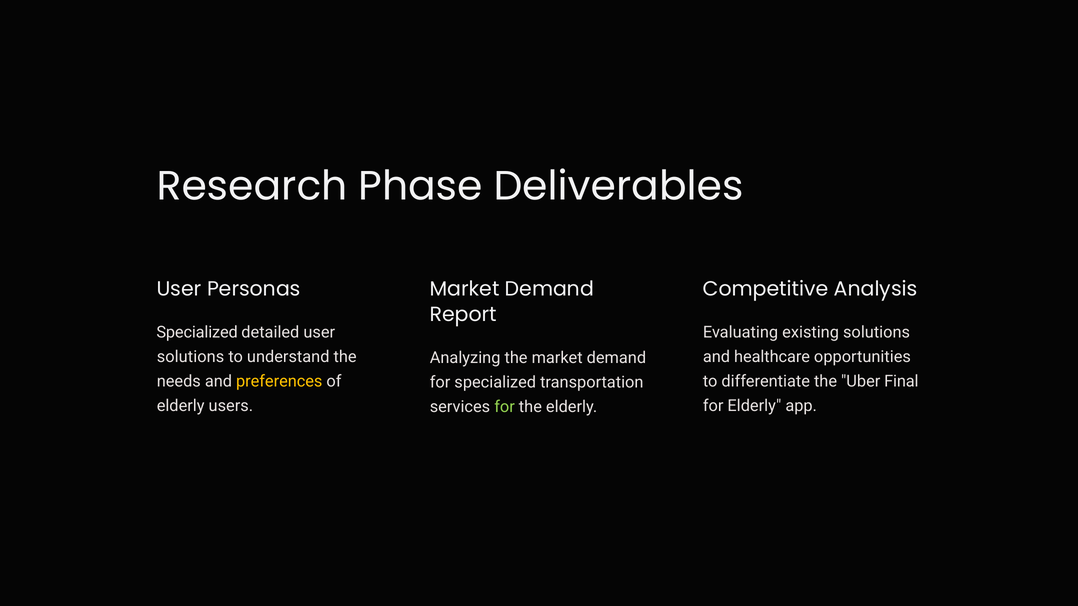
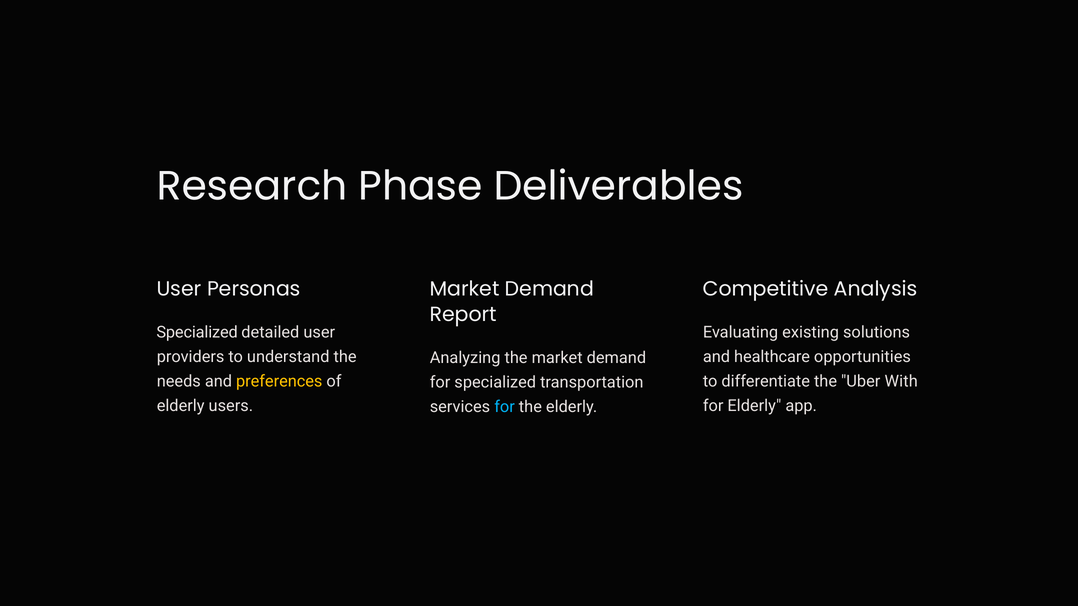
solutions at (191, 357): solutions -> providers
Final: Final -> With
for at (505, 407) colour: light green -> light blue
